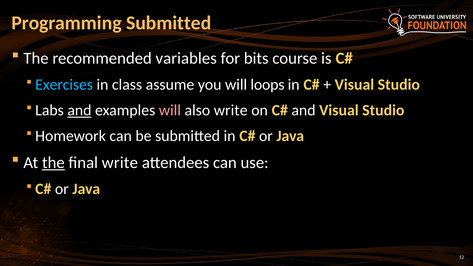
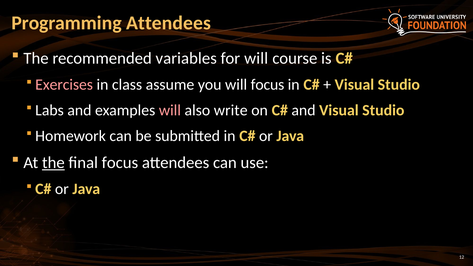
Programming Submitted: Submitted -> Attendees
for bits: bits -> will
Exercises colour: light blue -> pink
will loops: loops -> focus
and at (79, 110) underline: present -> none
final write: write -> focus
